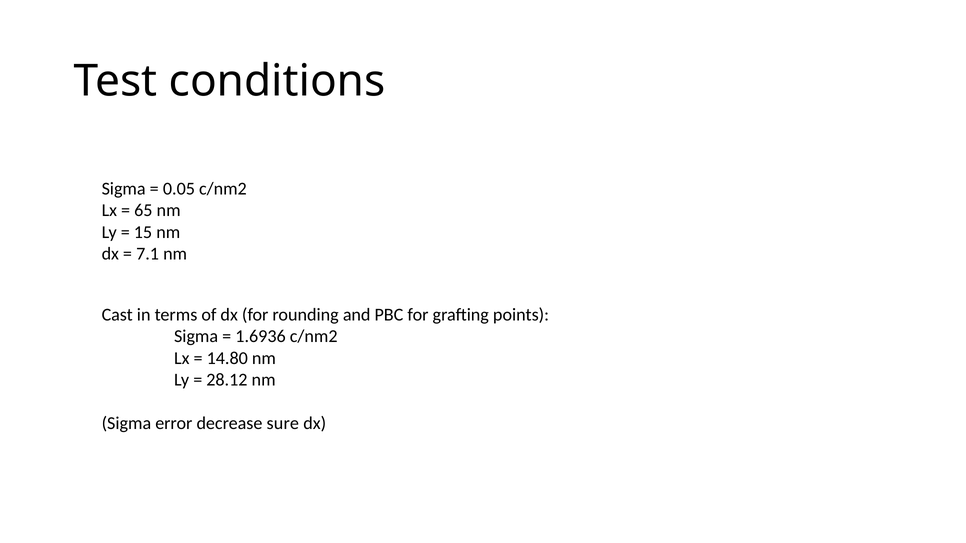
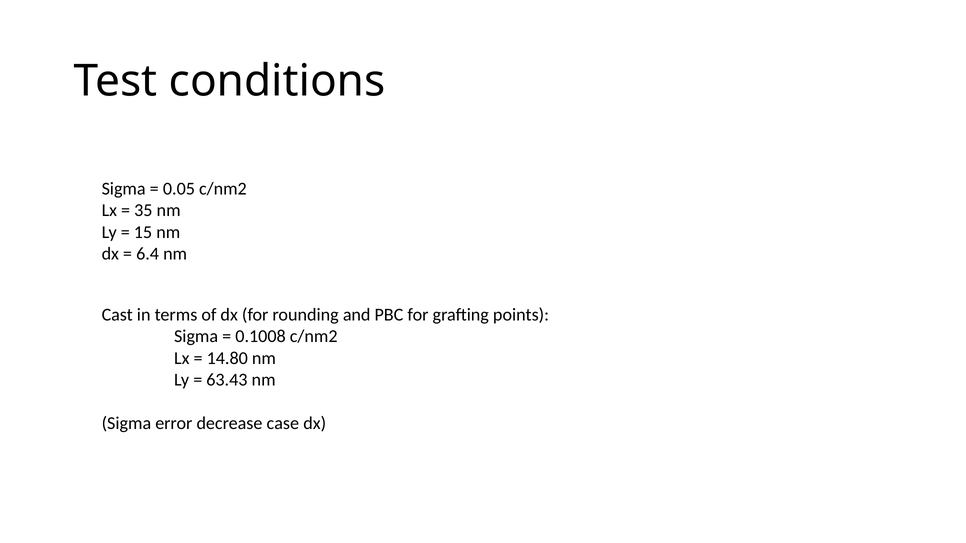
65: 65 -> 35
7.1: 7.1 -> 6.4
1.6936: 1.6936 -> 0.1008
28.12: 28.12 -> 63.43
sure: sure -> case
